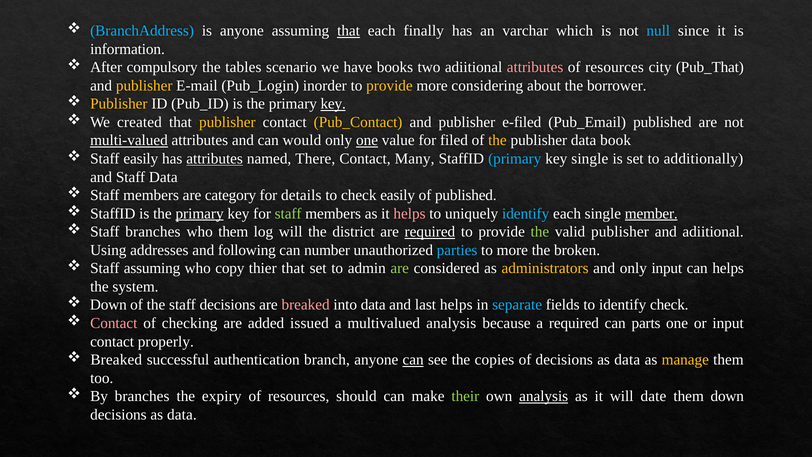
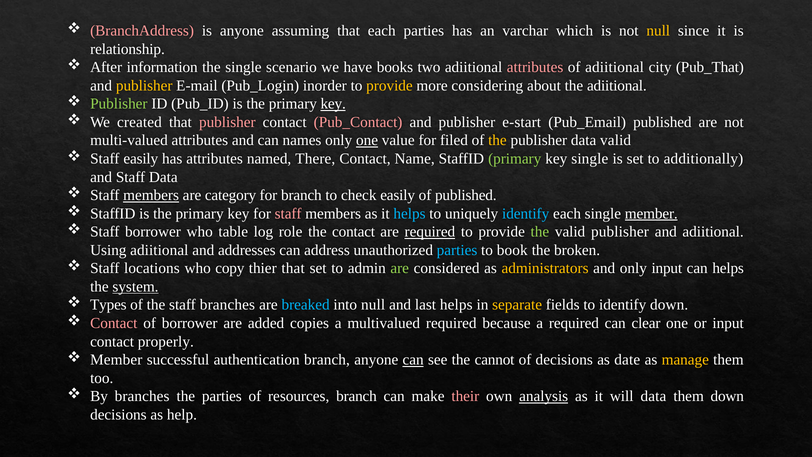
BranchAddress colour: light blue -> pink
that at (349, 31) underline: present -> none
each finally: finally -> parties
null at (658, 31) colour: light blue -> yellow
information: information -> relationship
compulsory: compulsory -> information
the tables: tables -> single
resources at (615, 67): resources -> adiitional
the borrower: borrower -> adiitional
Publisher at (119, 104) colour: yellow -> light green
publisher at (227, 122) colour: yellow -> pink
Pub_Contact colour: yellow -> pink
e-filed: e-filed -> e-start
multi-valued underline: present -> none
would: would -> names
data book: book -> valid
attributes at (215, 159) underline: present -> none
Many: Many -> Name
primary at (515, 159) colour: light blue -> light green
members at (151, 195) underline: none -> present
for details: details -> branch
primary at (200, 213) underline: present -> none
staff at (288, 213) colour: light green -> pink
helps at (410, 213) colour: pink -> light blue
Staff branches: branches -> borrower
who them: them -> table
log will: will -> role
the district: district -> contact
Using addresses: addresses -> adiitional
following: following -> addresses
number: number -> address
to more: more -> book
Staff assuming: assuming -> locations
system underline: none -> present
Down at (108, 305): Down -> Types
staff decisions: decisions -> branches
breaked at (306, 305) colour: pink -> light blue
into data: data -> null
separate colour: light blue -> yellow
identify check: check -> down
of checking: checking -> borrower
issued: issued -> copies
multivalued analysis: analysis -> required
parts: parts -> clear
Breaked at (116, 360): Breaked -> Member
copies: copies -> cannot
data at (627, 360): data -> date
the expiry: expiry -> parties
resources should: should -> branch
their colour: light green -> pink
will date: date -> data
data at (182, 414): data -> help
